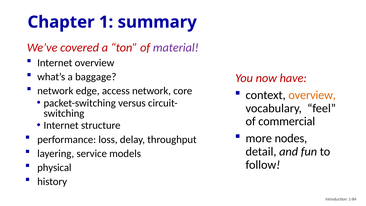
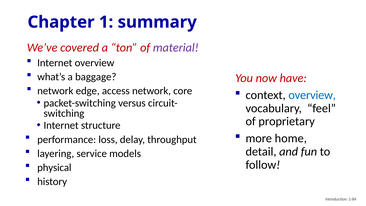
overview at (312, 95) colour: orange -> blue
commercial: commercial -> proprietary
nodes: nodes -> home
